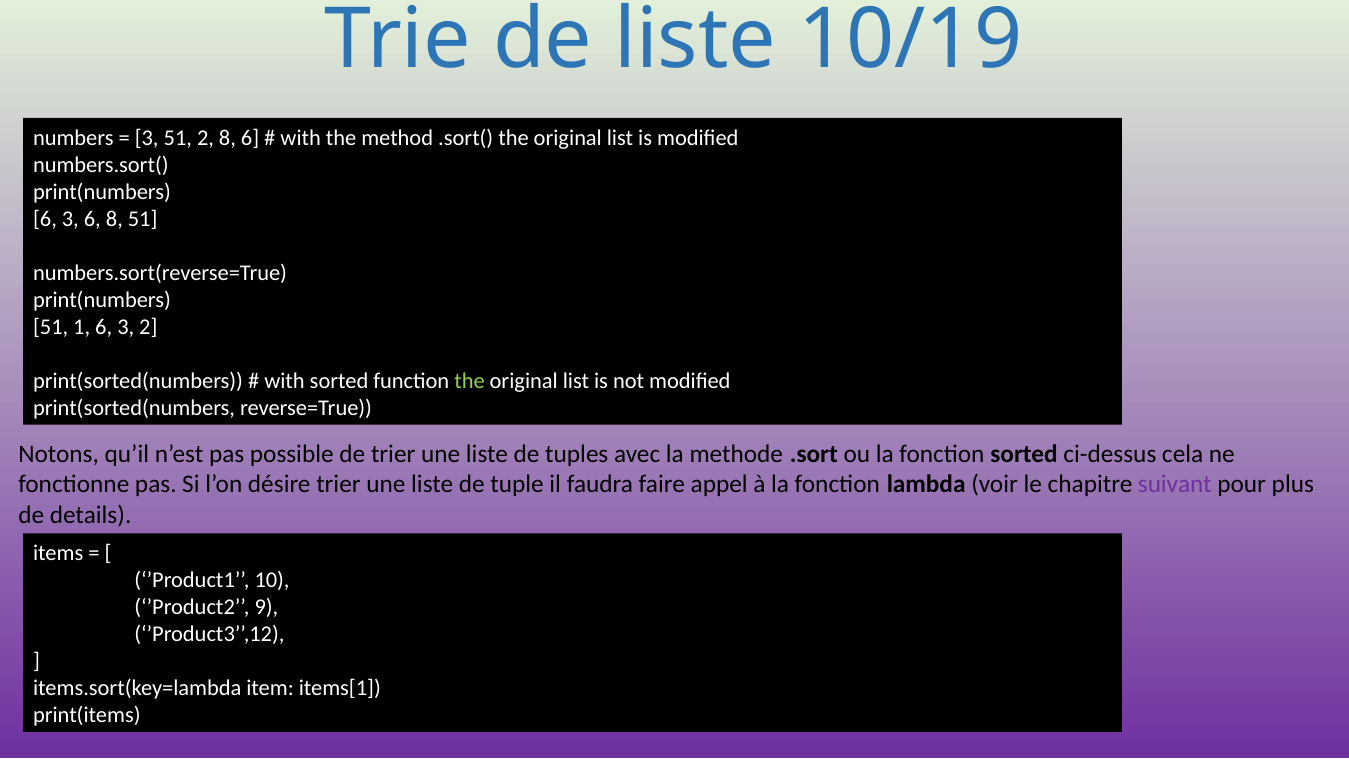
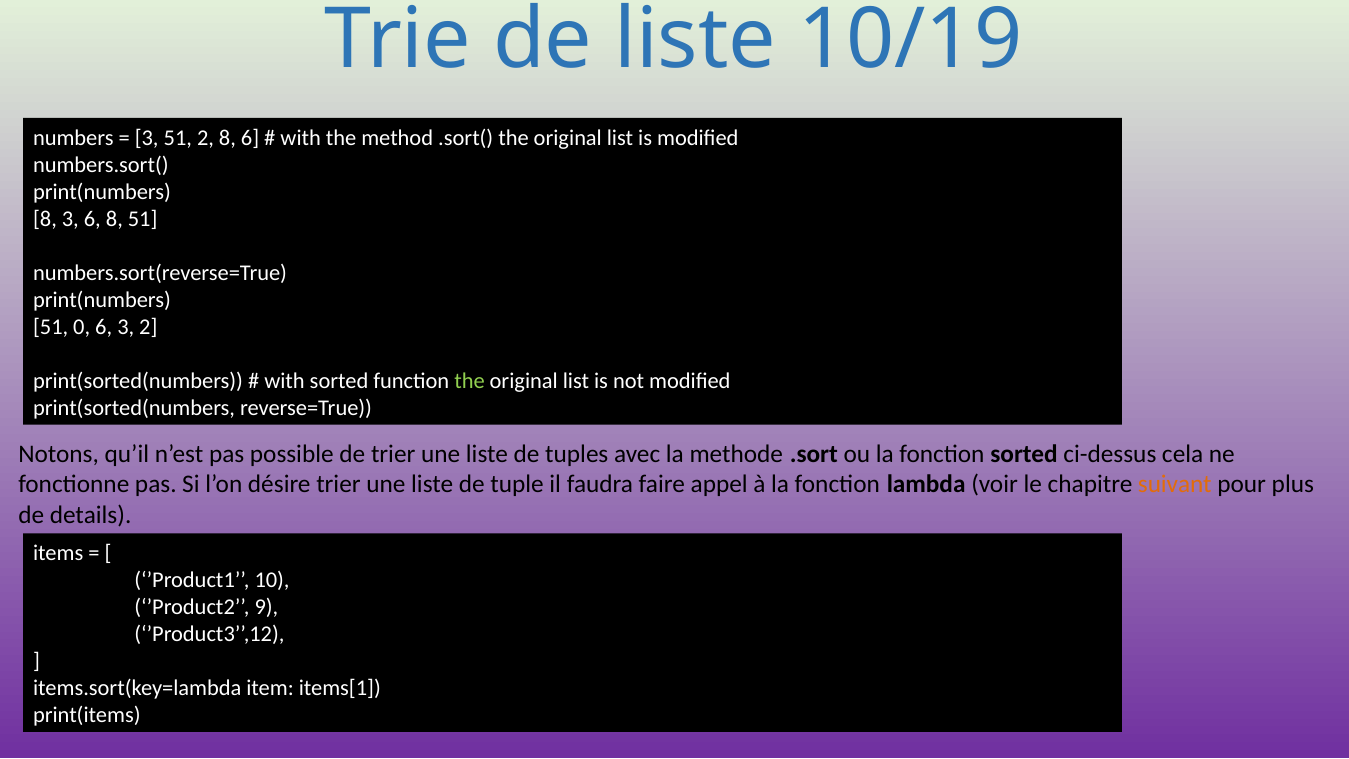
6 at (45, 219): 6 -> 8
1: 1 -> 0
suivant colour: purple -> orange
